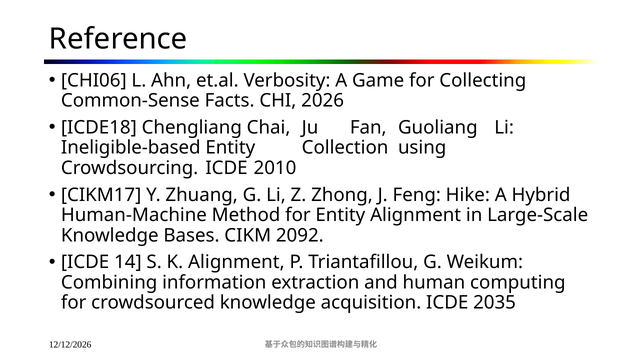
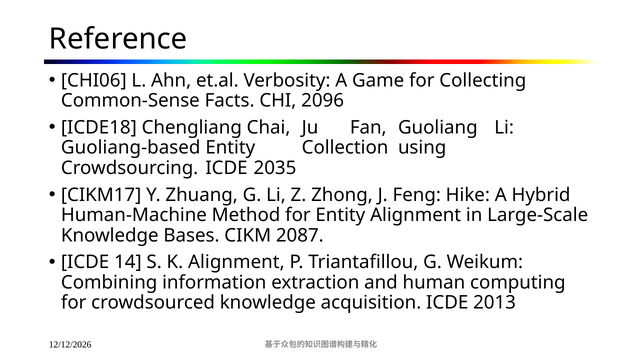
2026: 2026 -> 2096
Ineligible-based: Ineligible-based -> Guoliang-based
2010: 2010 -> 2035
2092: 2092 -> 2087
2035: 2035 -> 2013
